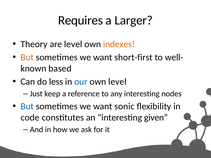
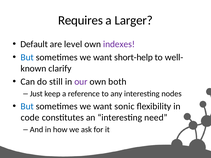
Theory: Theory -> Default
indexes colour: orange -> purple
But at (27, 57) colour: orange -> blue
short-first: short-first -> short-help
based: based -> clarify
less: less -> still
our colour: blue -> purple
own level: level -> both
given: given -> need
